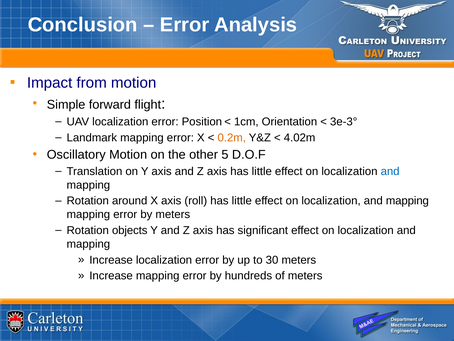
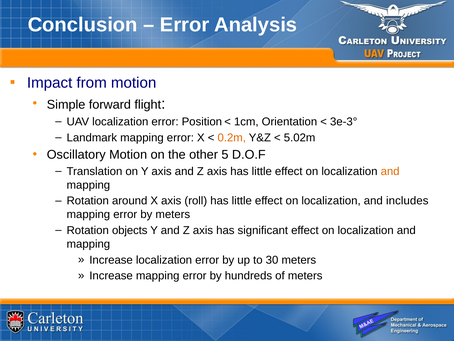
4.02m: 4.02m -> 5.02m
and at (390, 171) colour: blue -> orange
mapping at (407, 201): mapping -> includes
